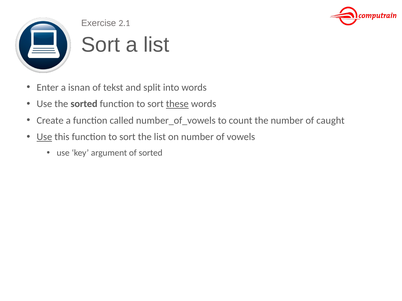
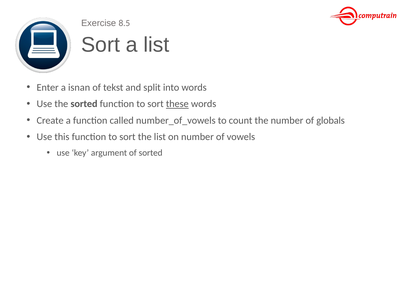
2.1: 2.1 -> 8.5
caught: caught -> globals
Use at (44, 137) underline: present -> none
